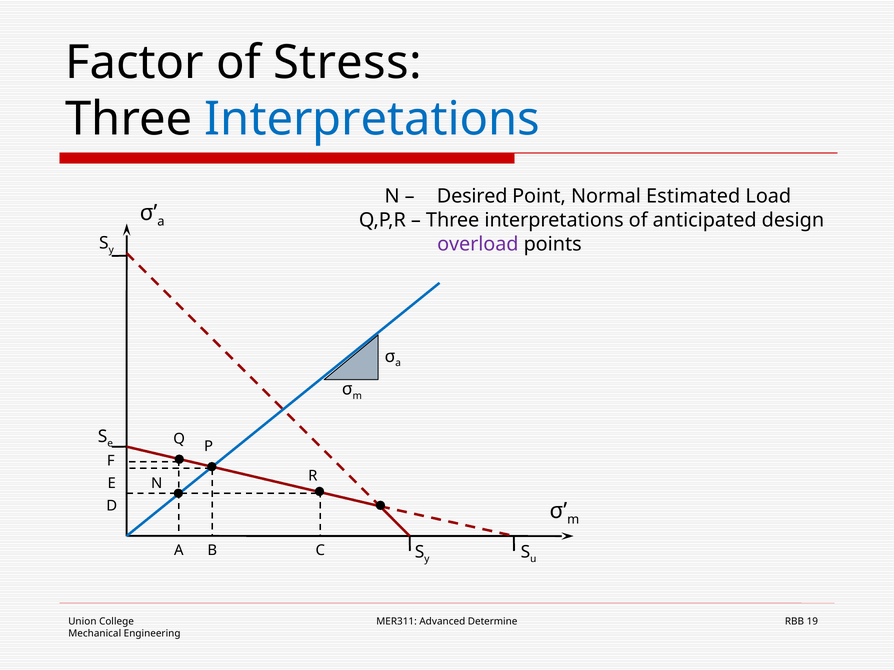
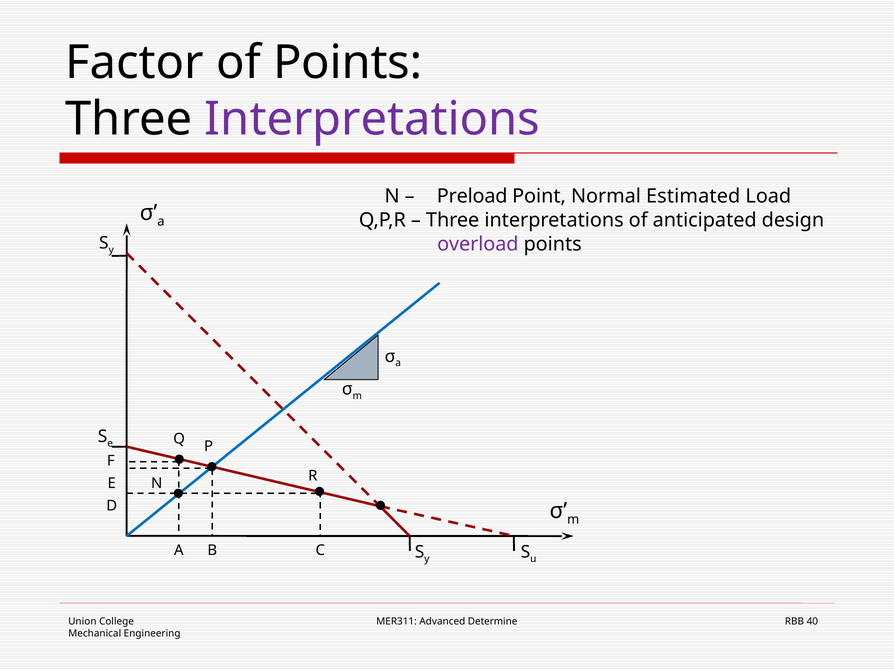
of Stress: Stress -> Points
Interpretations at (372, 119) colour: blue -> purple
Desired: Desired -> Preload
19: 19 -> 40
